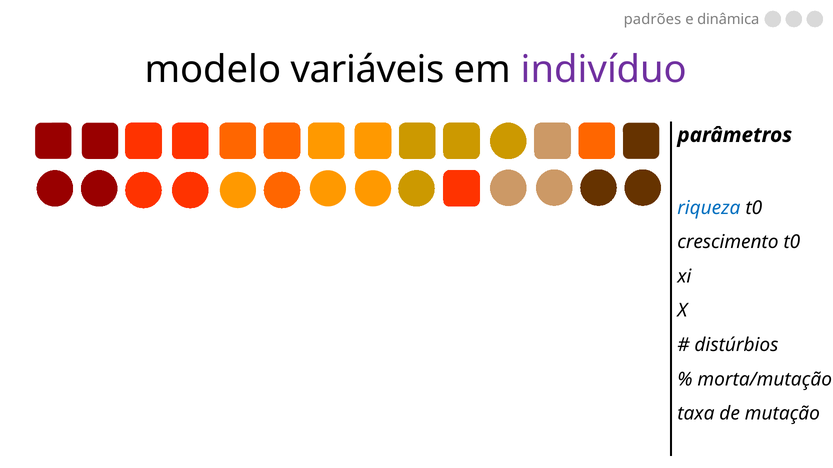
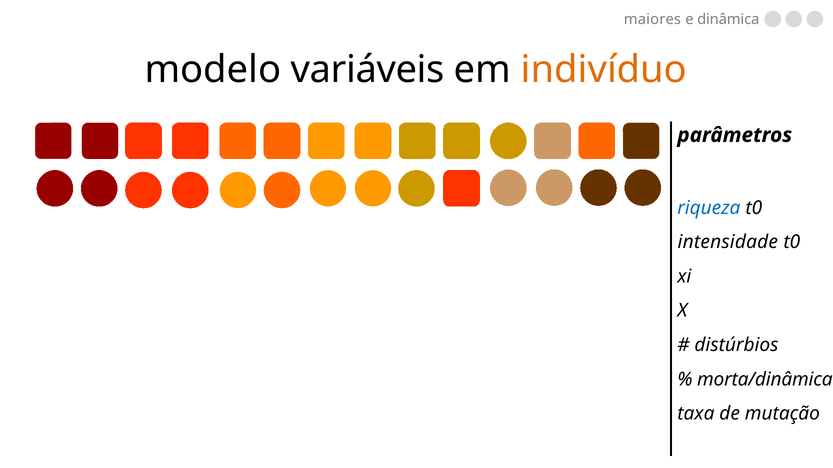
padrões: padrões -> maiores
indivíduo colour: purple -> orange
crescimento: crescimento -> intensidade
morta/mutação: morta/mutação -> morta/dinâmica
